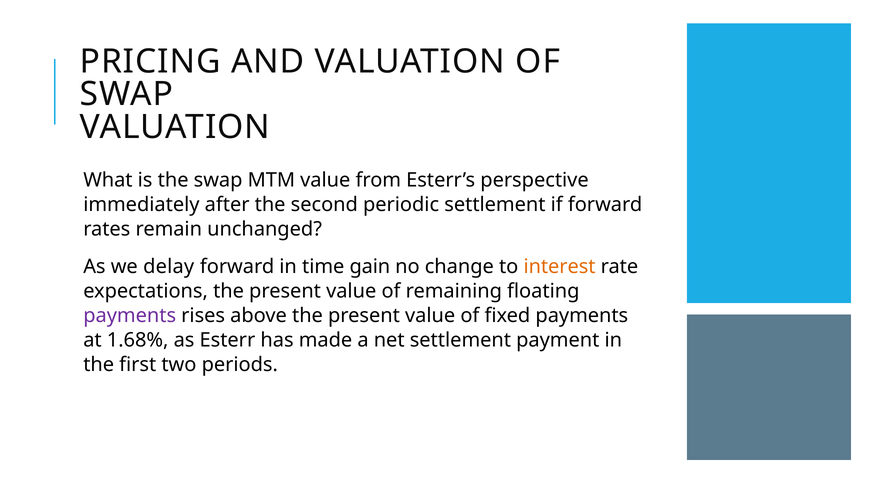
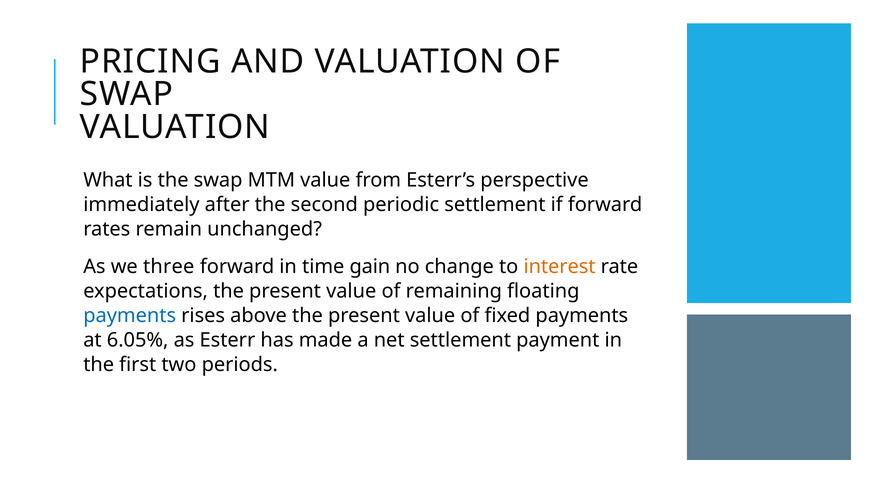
delay: delay -> three
payments at (130, 316) colour: purple -> blue
1.68%: 1.68% -> 6.05%
